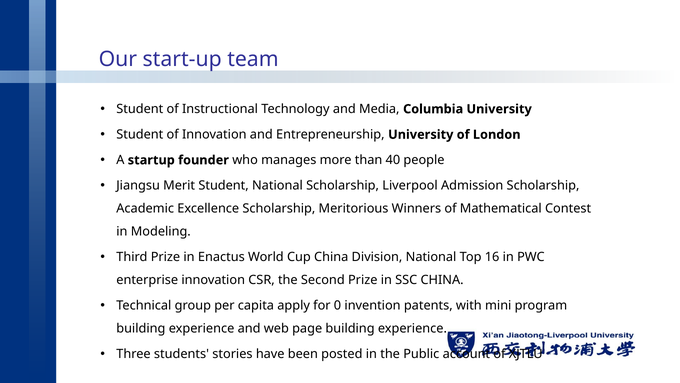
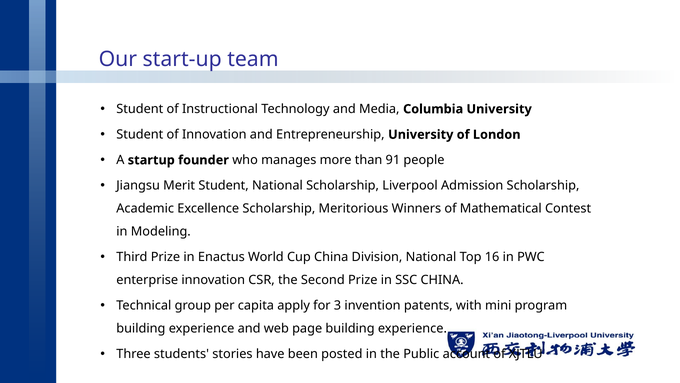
40: 40 -> 91
0: 0 -> 3
